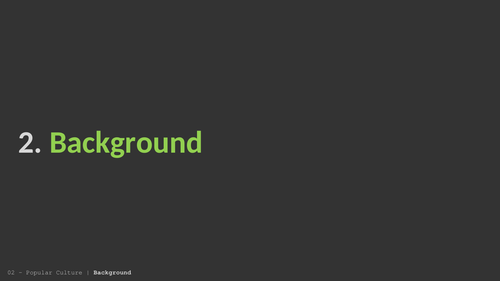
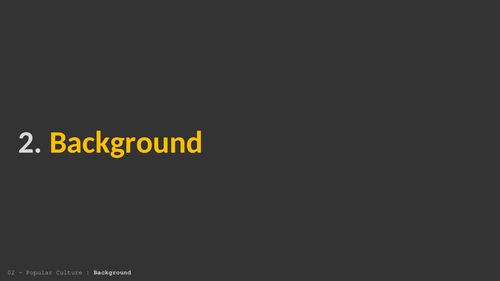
Background at (126, 143) colour: light green -> yellow
